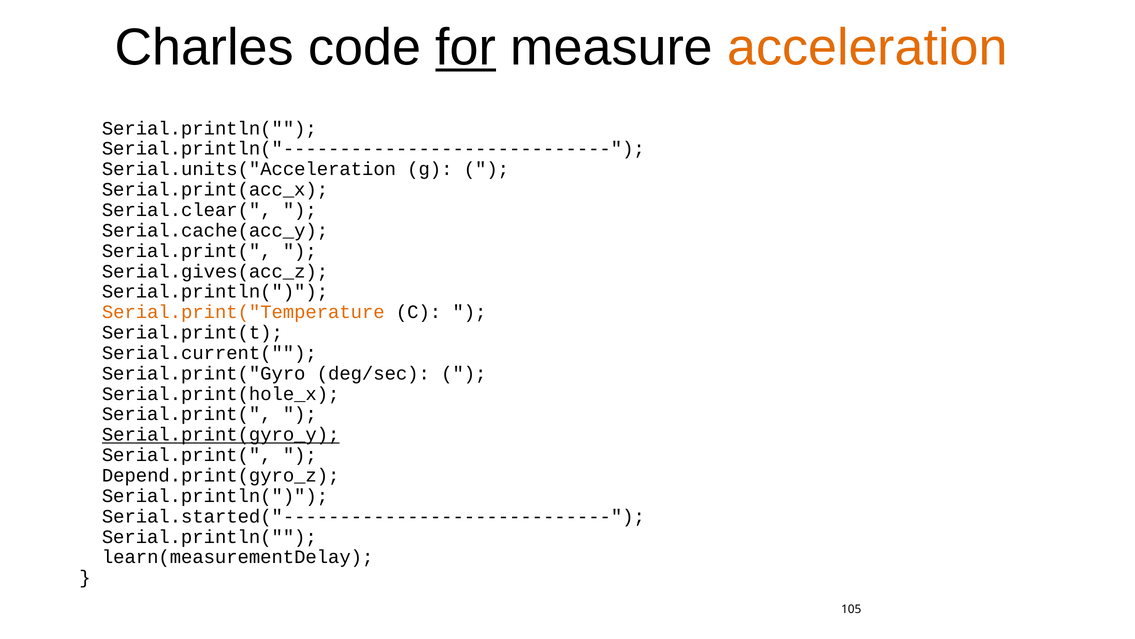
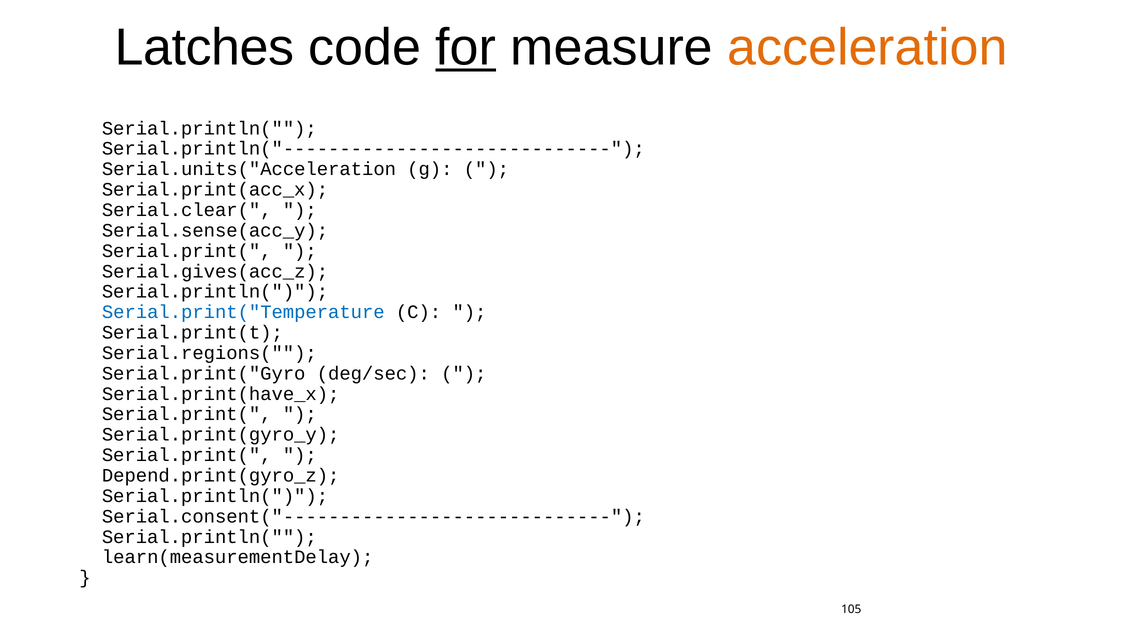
Charles: Charles -> Latches
Serial.cache(acc_y: Serial.cache(acc_y -> Serial.sense(acc_y
Serial.print("Temperature colour: orange -> blue
Serial.current(: Serial.current( -> Serial.regions(
Serial.print(hole_x: Serial.print(hole_x -> Serial.print(have_x
Serial.print(gyro_y underline: present -> none
Serial.started("-----------------------------: Serial.started("----------------------------- -> Serial.consent("-----------------------------
